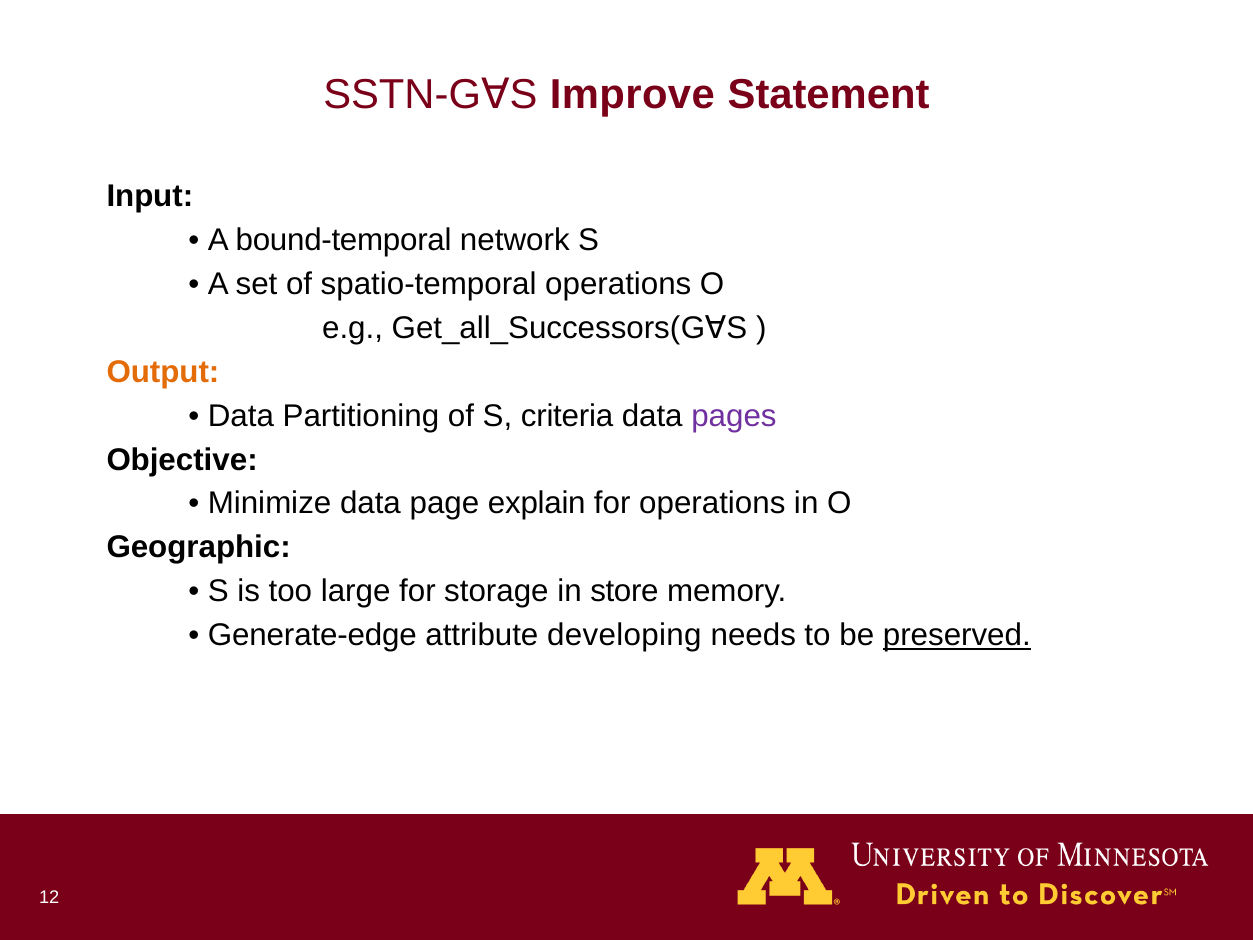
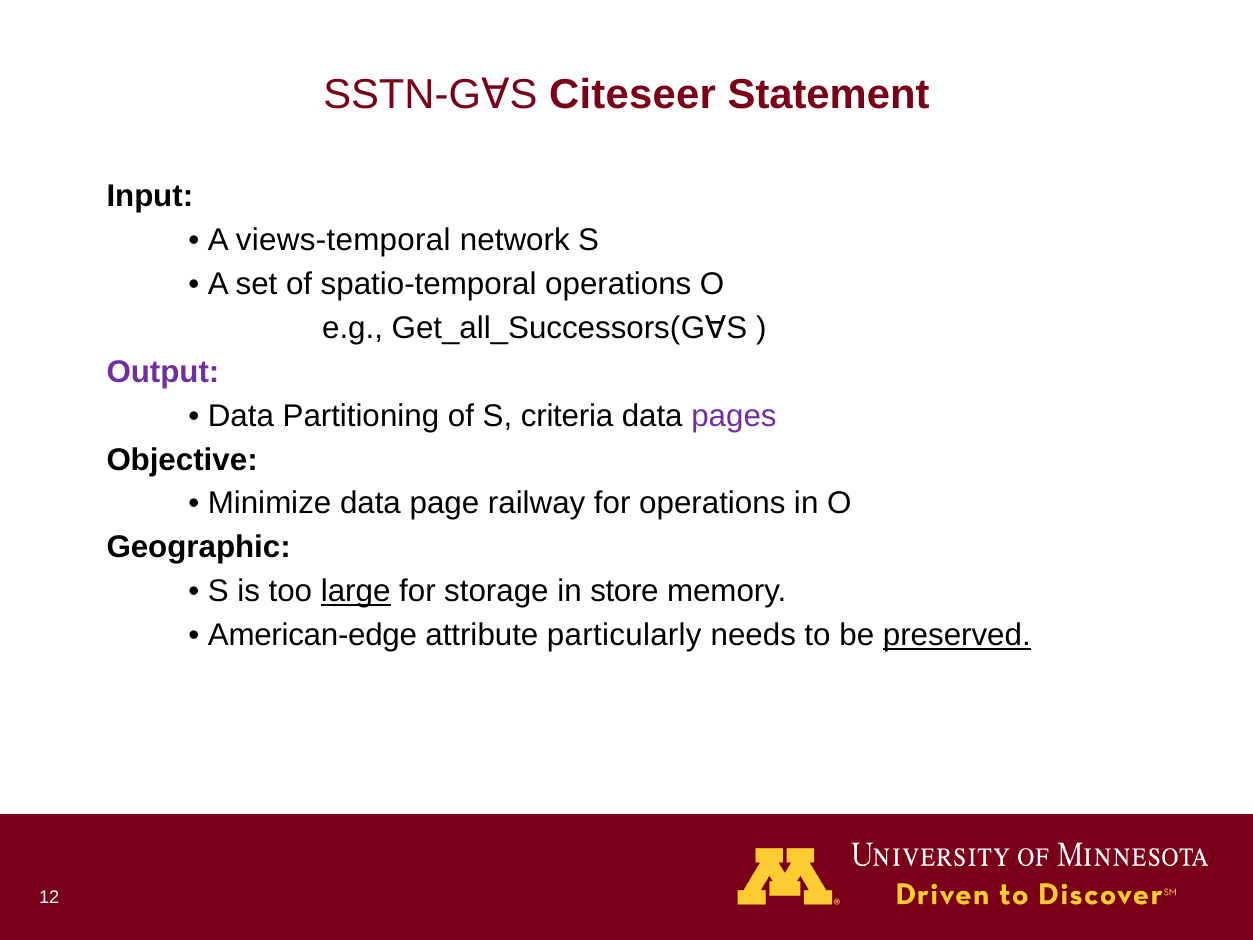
Improve: Improve -> Citeseer
bound-temporal: bound-temporal -> views-temporal
Output colour: orange -> purple
explain: explain -> railway
large underline: none -> present
Generate-edge: Generate-edge -> American-edge
developing: developing -> particularly
